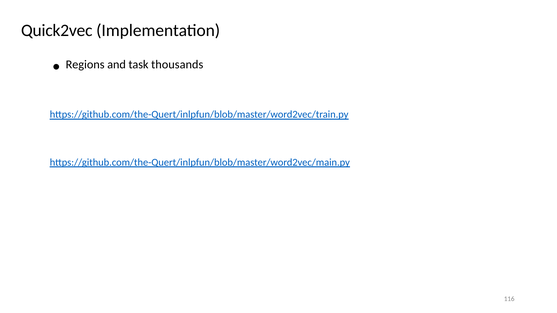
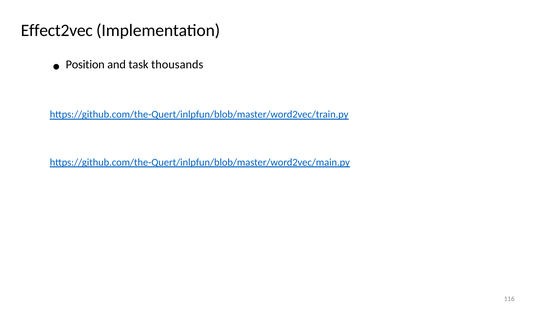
Quick2vec: Quick2vec -> Effect2vec
Regions: Regions -> Position
